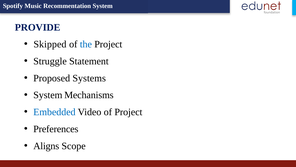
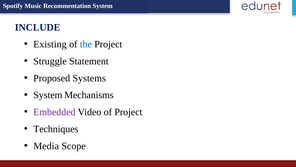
PROVIDE: PROVIDE -> INCLUDE
Skipped: Skipped -> Existing
Embedded colour: blue -> purple
Preferences: Preferences -> Techniques
Aligns: Aligns -> Media
